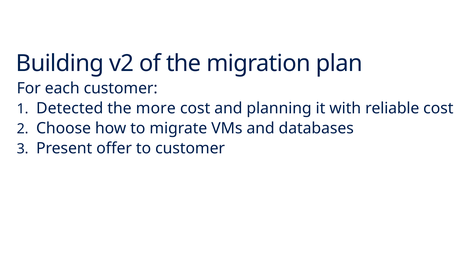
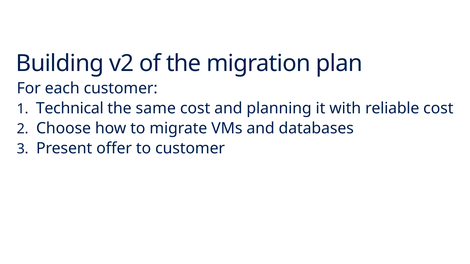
Detected: Detected -> Technical
more: more -> same
